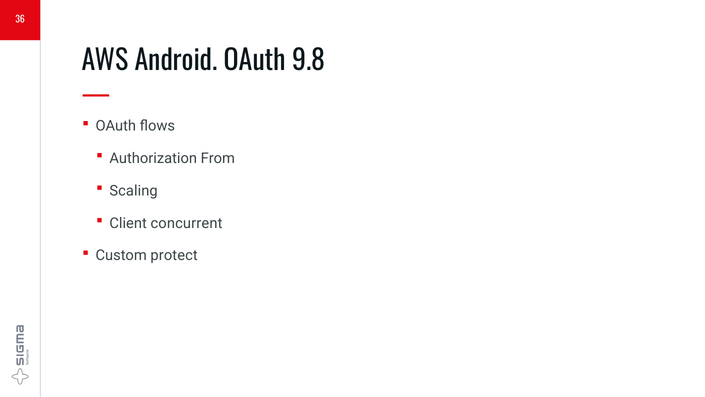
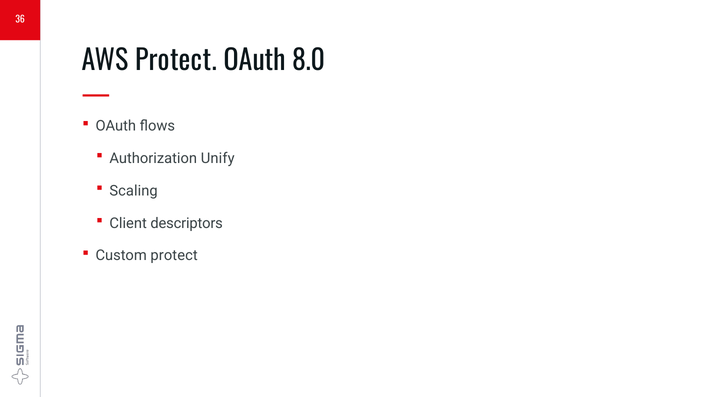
AWS Android: Android -> Protect
9.8: 9.8 -> 8.0
From: From -> Unify
concurrent: concurrent -> descriptors
